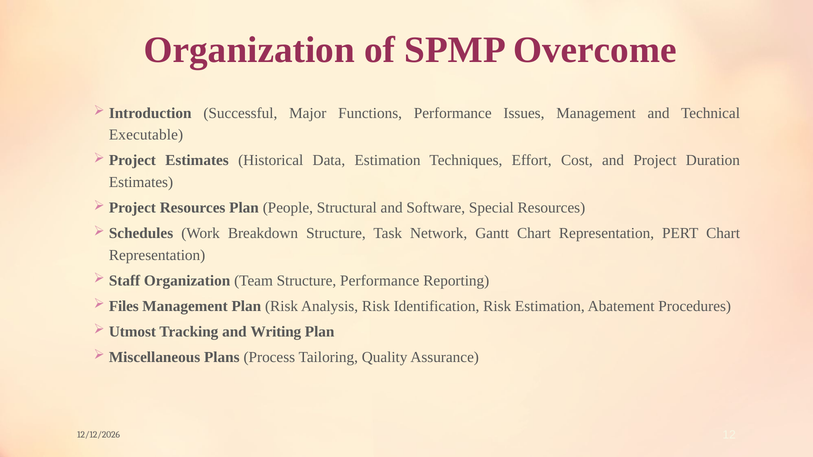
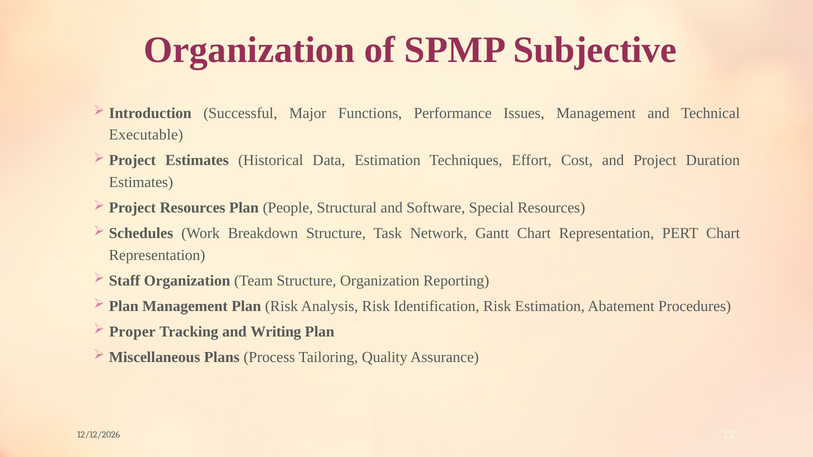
Overcome: Overcome -> Subjective
Structure Performance: Performance -> Organization
Files at (124, 306): Files -> Plan
Utmost: Utmost -> Proper
